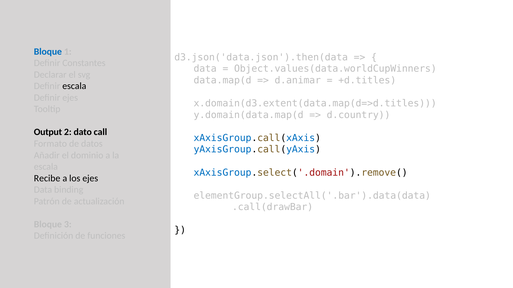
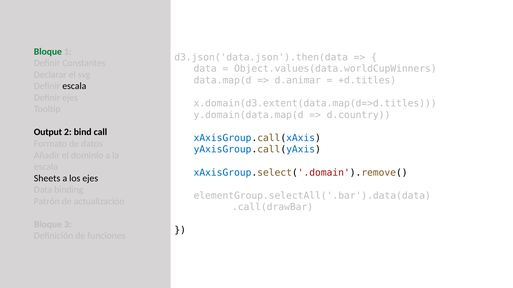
Bloque at (48, 52) colour: blue -> green
dato: dato -> bind
Recibe: Recibe -> Sheets
